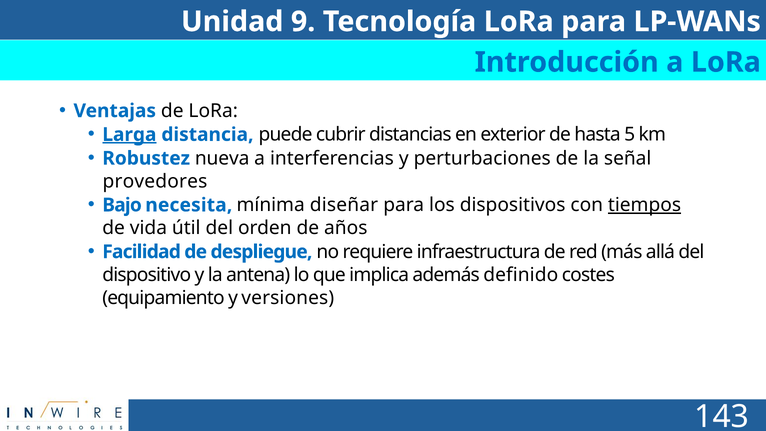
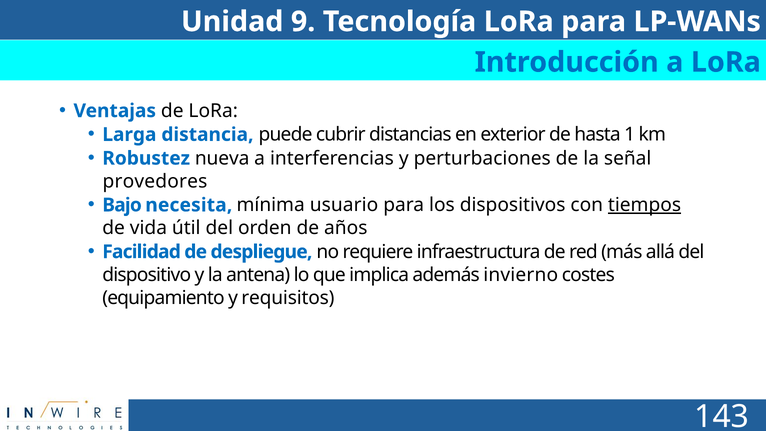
Larga underline: present -> none
hasta 5: 5 -> 1
diseñar: diseñar -> usuario
definido: definido -> invierno
versiones: versiones -> requisitos
